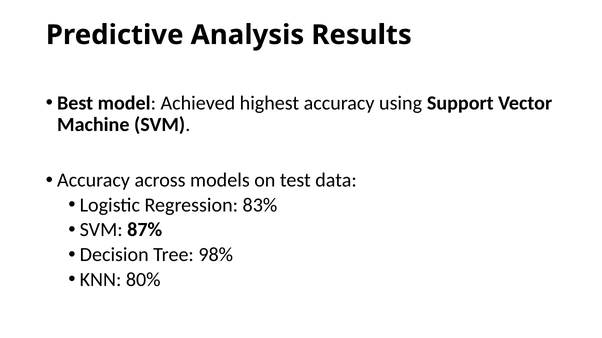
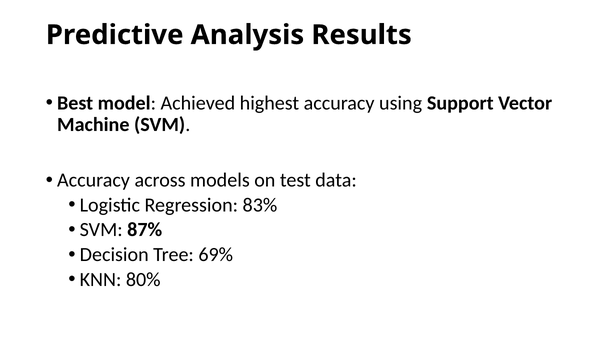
98%: 98% -> 69%
